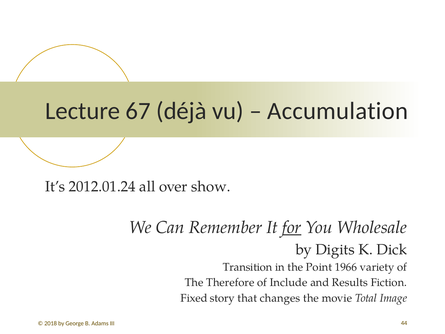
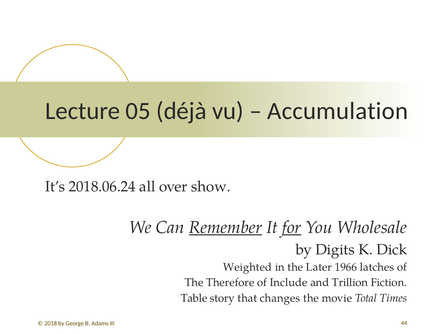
67: 67 -> 05
2012.01.24: 2012.01.24 -> 2018.06.24
Remember underline: none -> present
Transition: Transition -> Weighted
Point: Point -> Later
variety: variety -> latches
Results: Results -> Trillion
Fixed: Fixed -> Table
Image: Image -> Times
